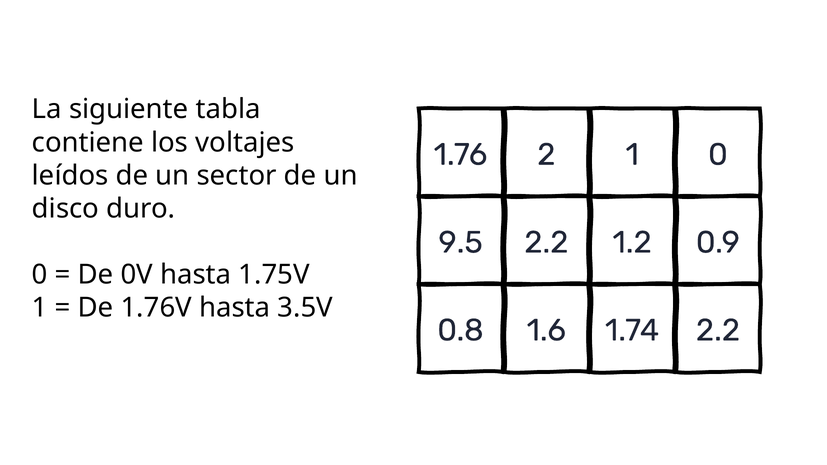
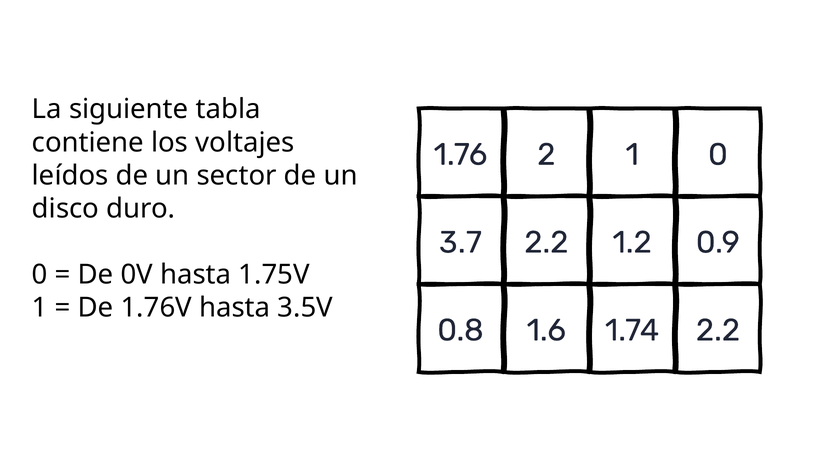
9.5: 9.5 -> 3.7
